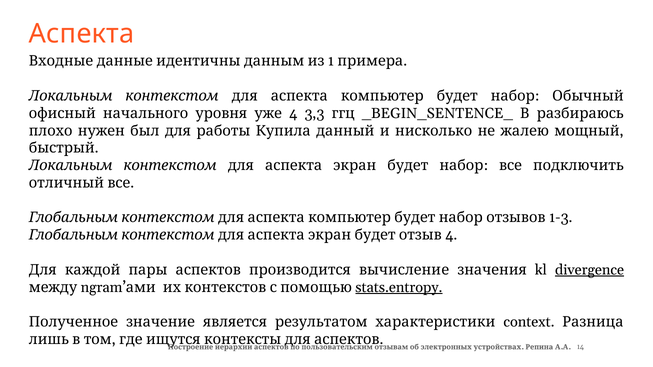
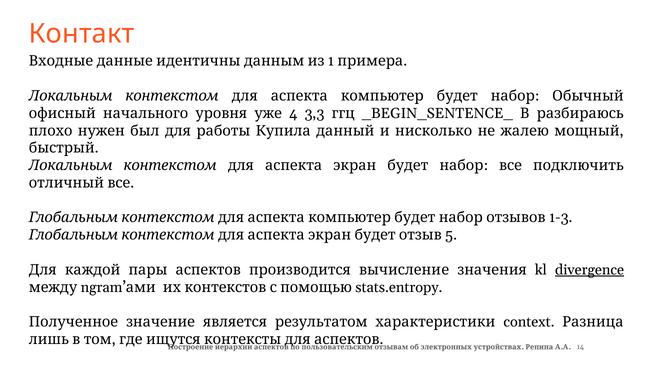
Аспекта at (82, 34): Аспекта -> Контакт
4 at (451, 235): 4 -> 5
stats.entropy underline: present -> none
